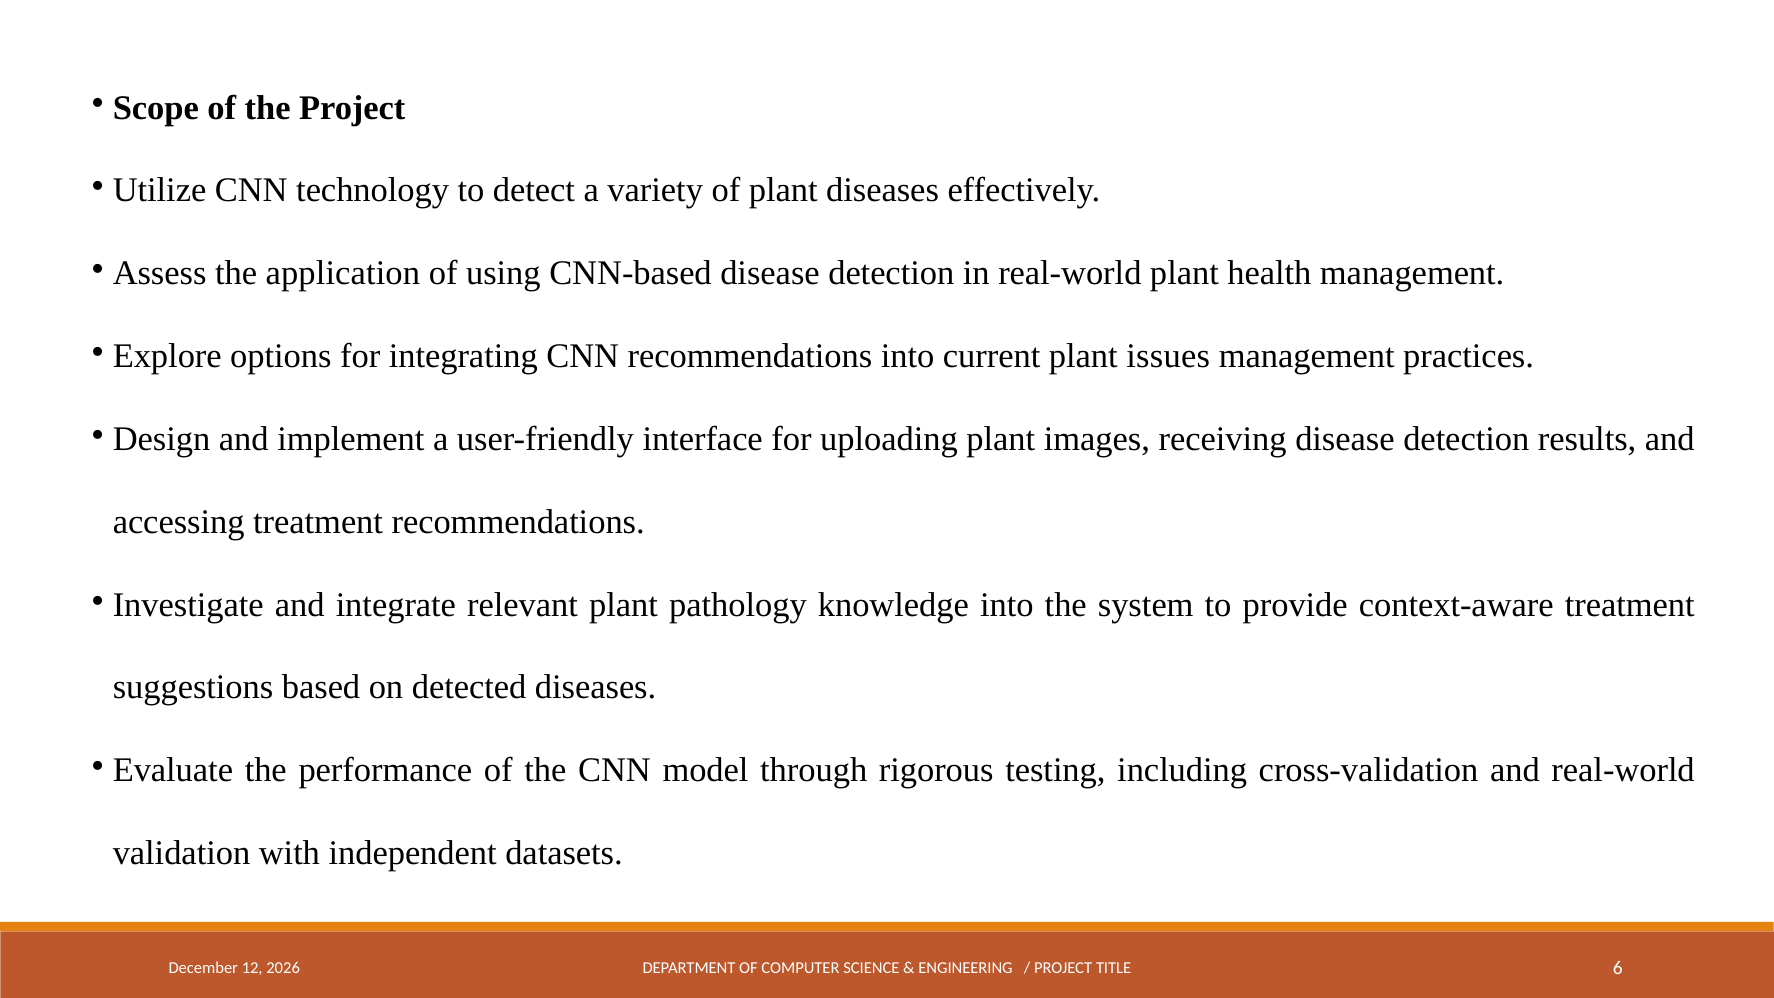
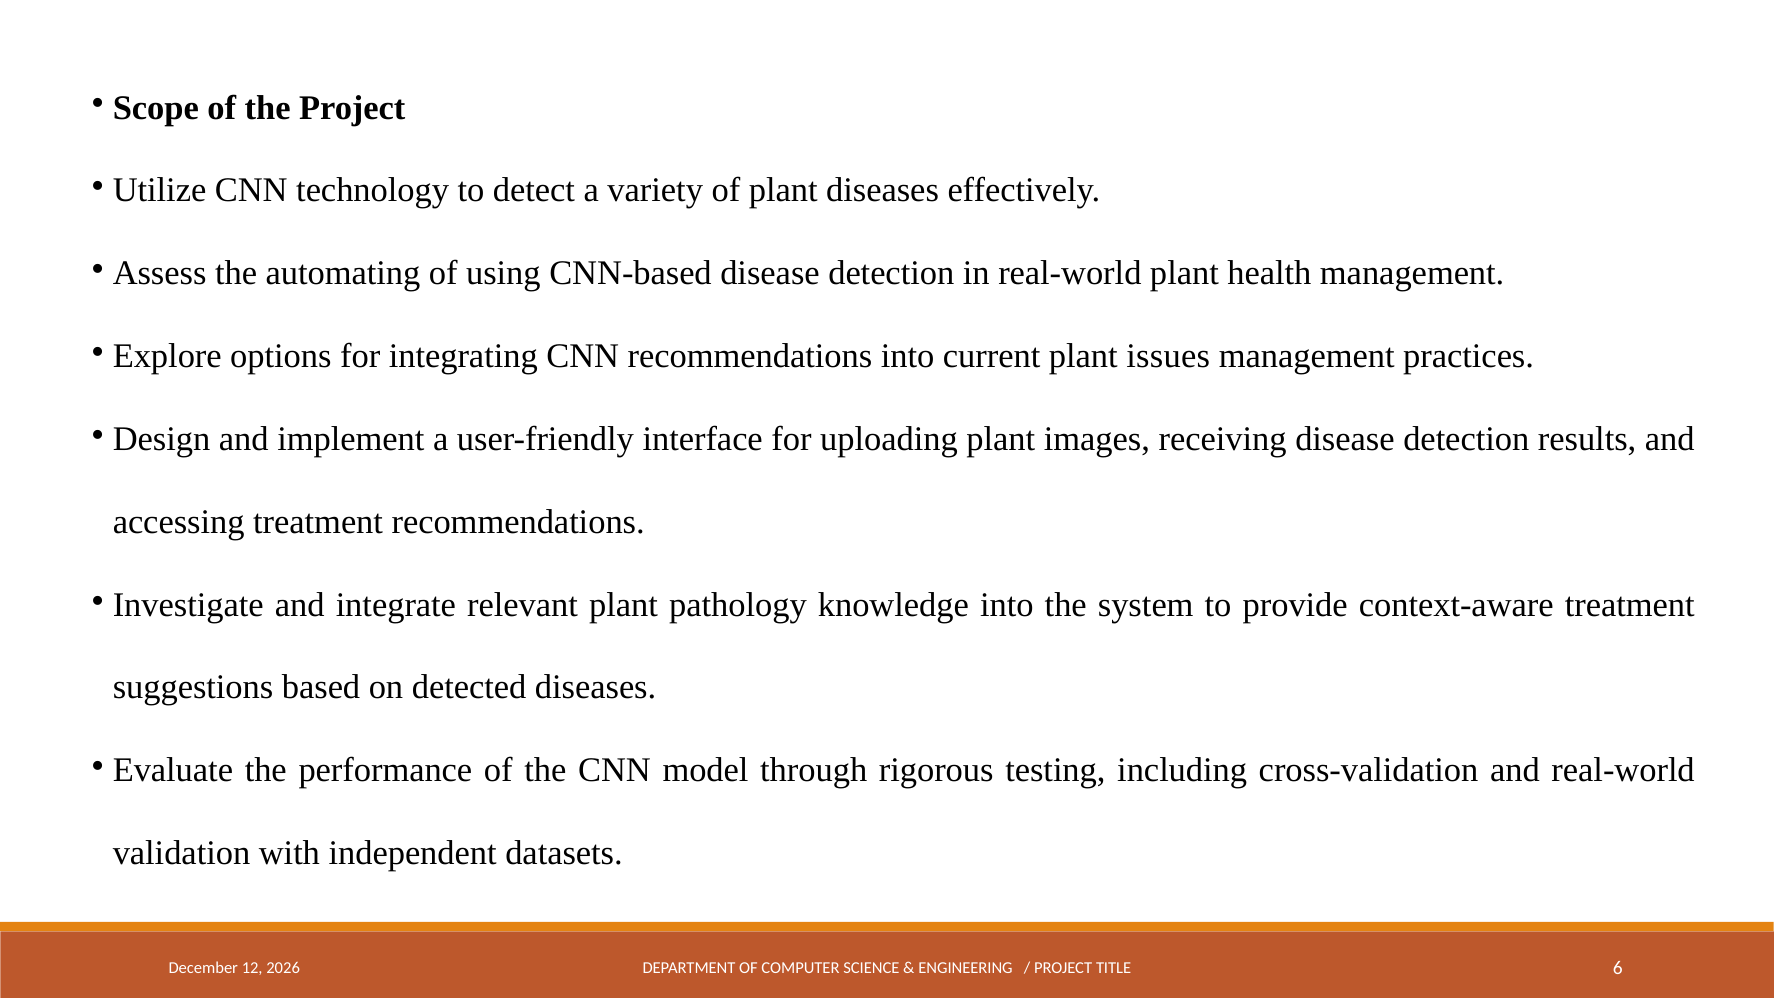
application: application -> automating
